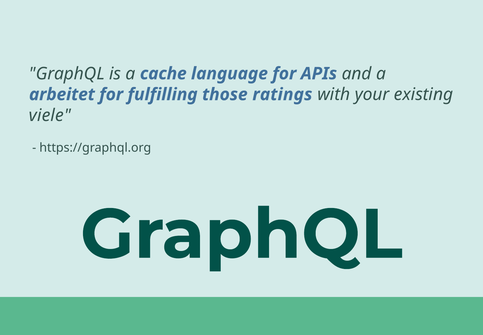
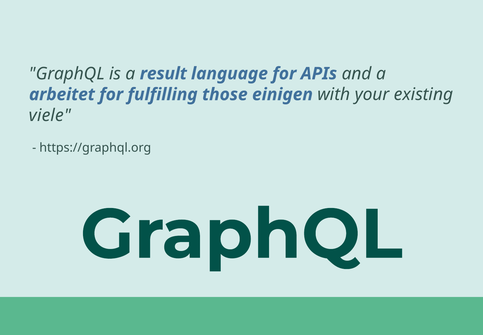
cache: cache -> result
ratings: ratings -> einigen
